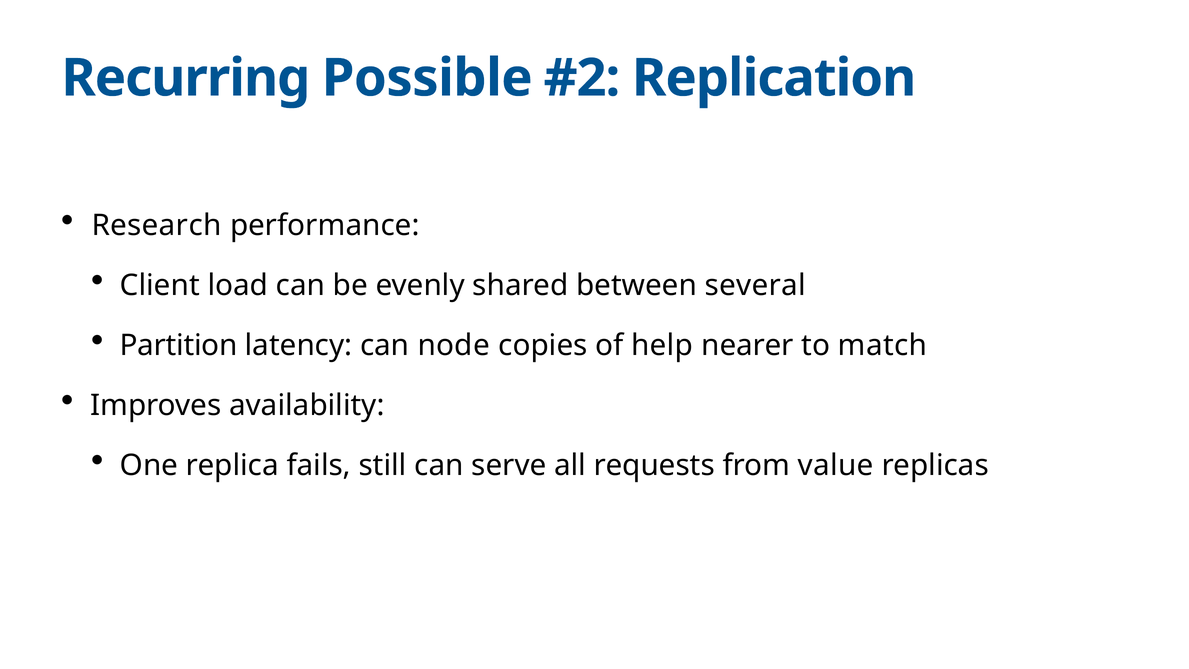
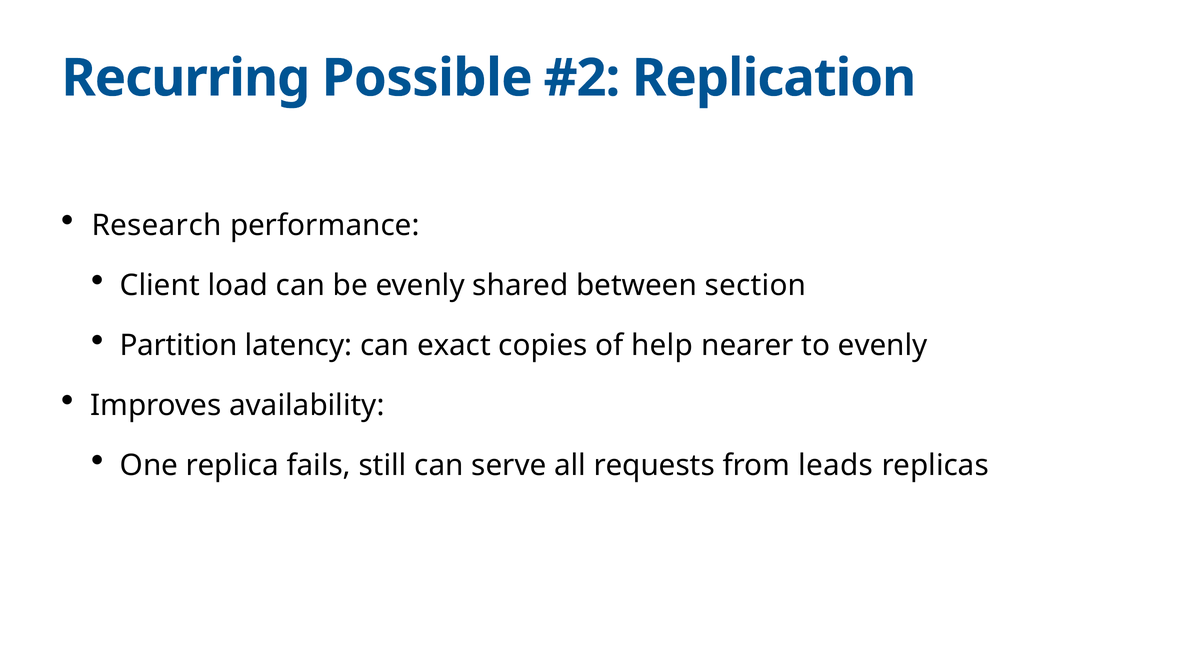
several: several -> section
node: node -> exact
to match: match -> evenly
value: value -> leads
